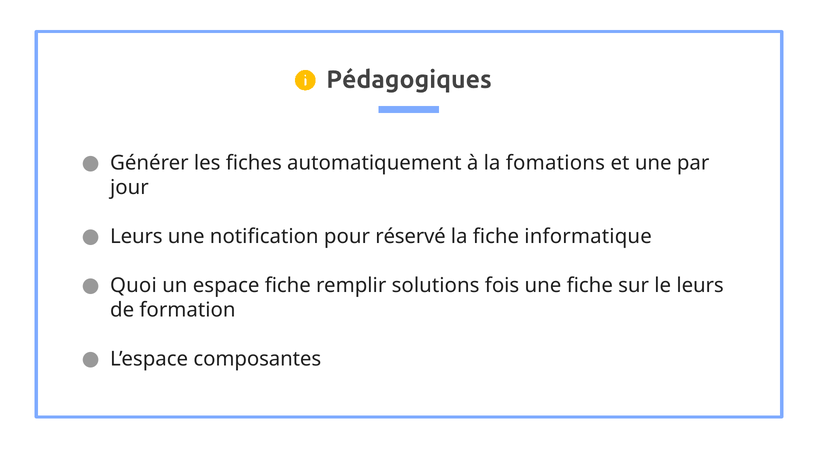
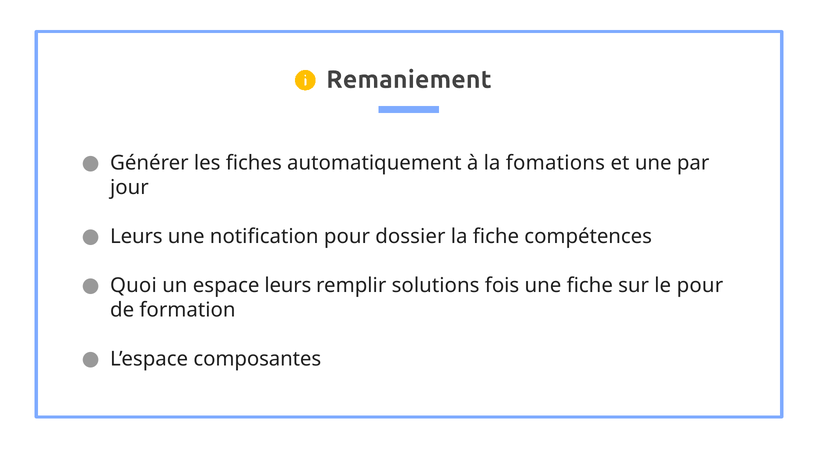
Pédagogiques: Pédagogiques -> Remaniement
réservé: réservé -> dossier
informatique: informatique -> compétences
espace fiche: fiche -> leurs
le leurs: leurs -> pour
